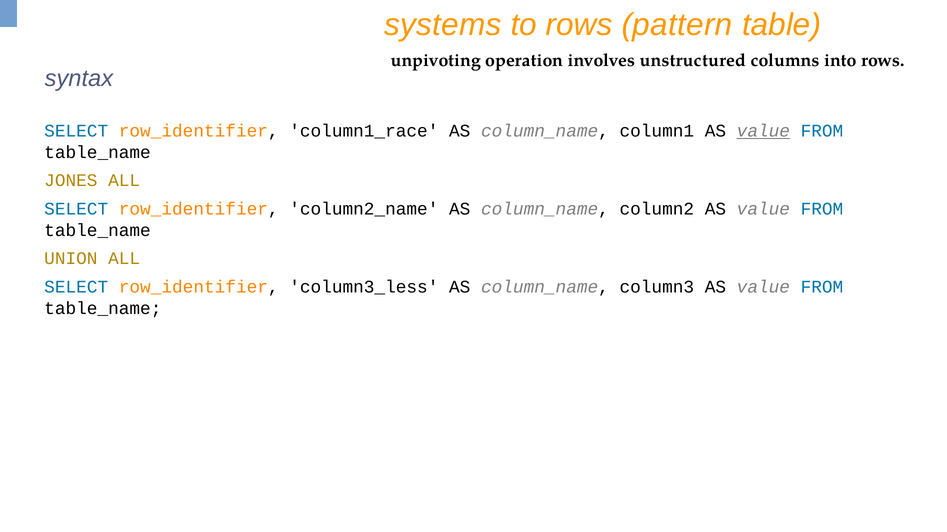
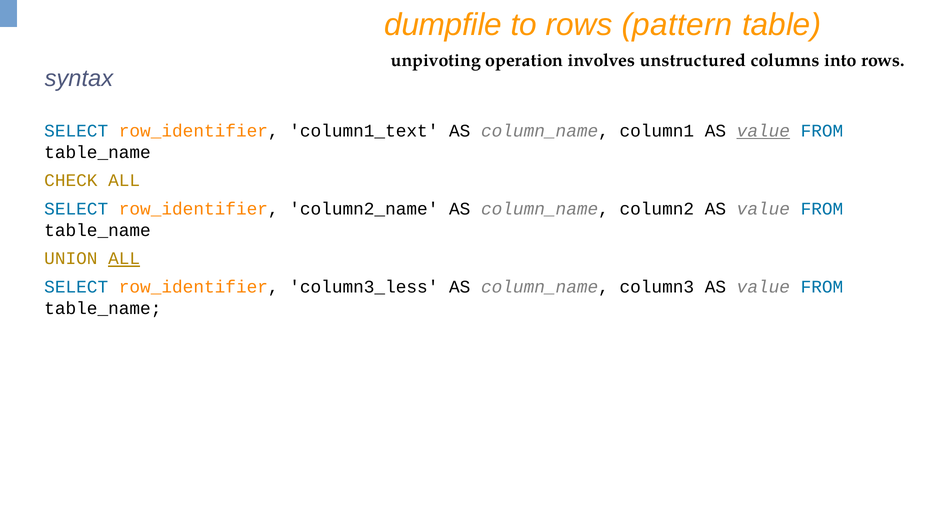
systems: systems -> dumpfile
column1_race: column1_race -> column1_text
JONES: JONES -> CHECK
ALL at (124, 259) underline: none -> present
